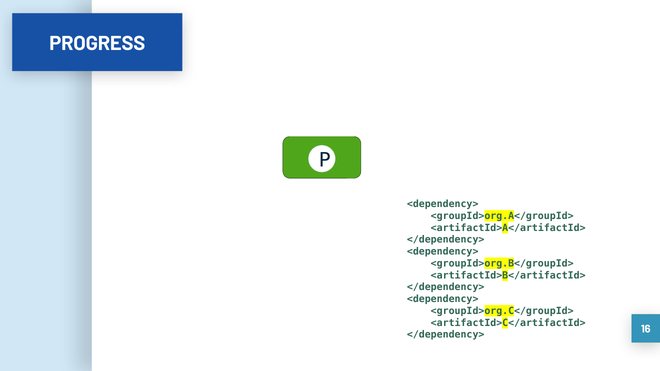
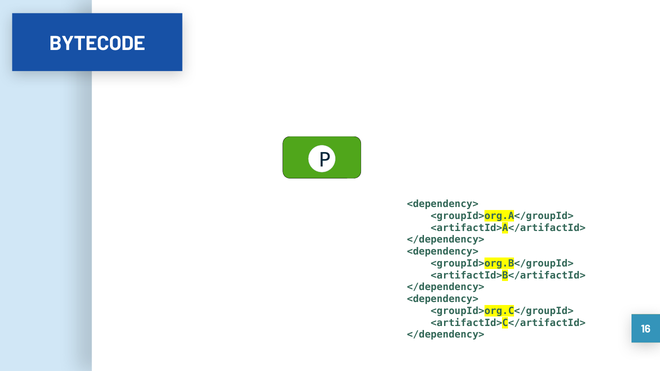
PROGRESS: PROGRESS -> BYTECODE
